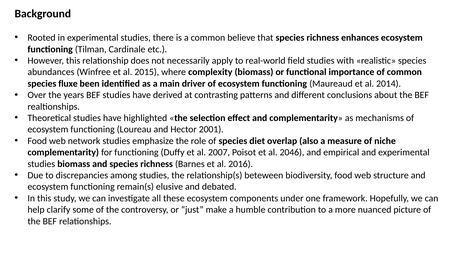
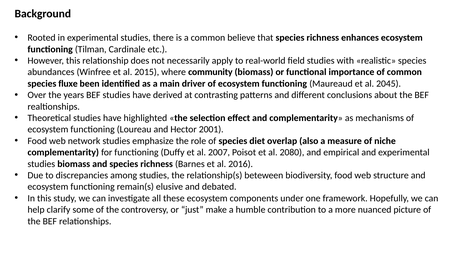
complexity: complexity -> community
2014: 2014 -> 2045
2046: 2046 -> 2080
